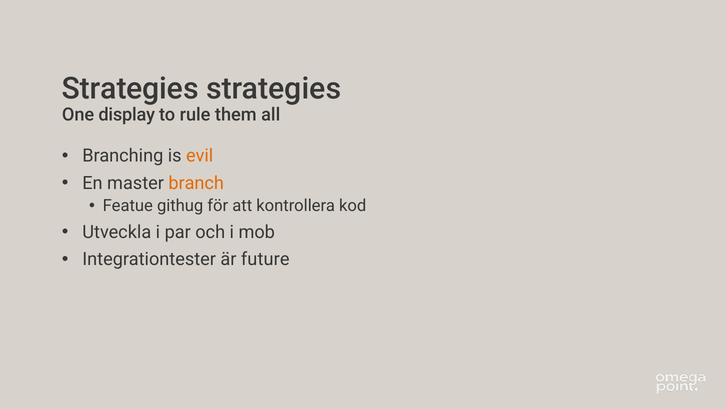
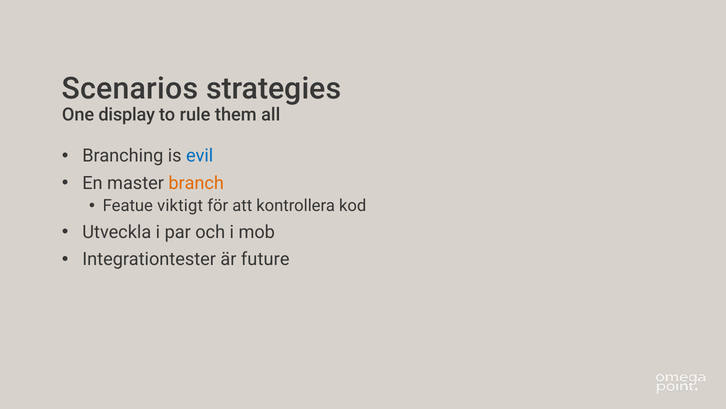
Strategies at (130, 88): Strategies -> Scenarios
evil colour: orange -> blue
githug: githug -> viktigt
